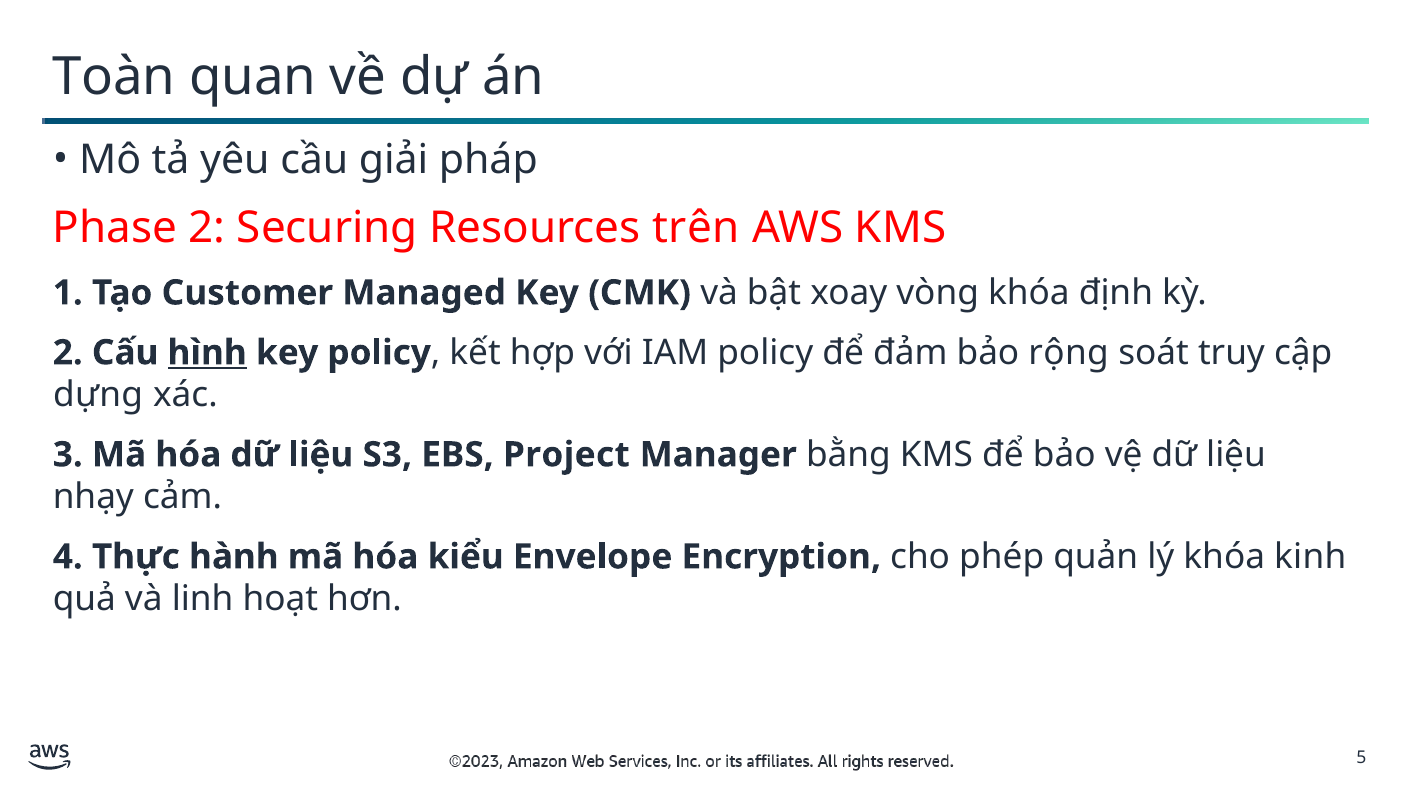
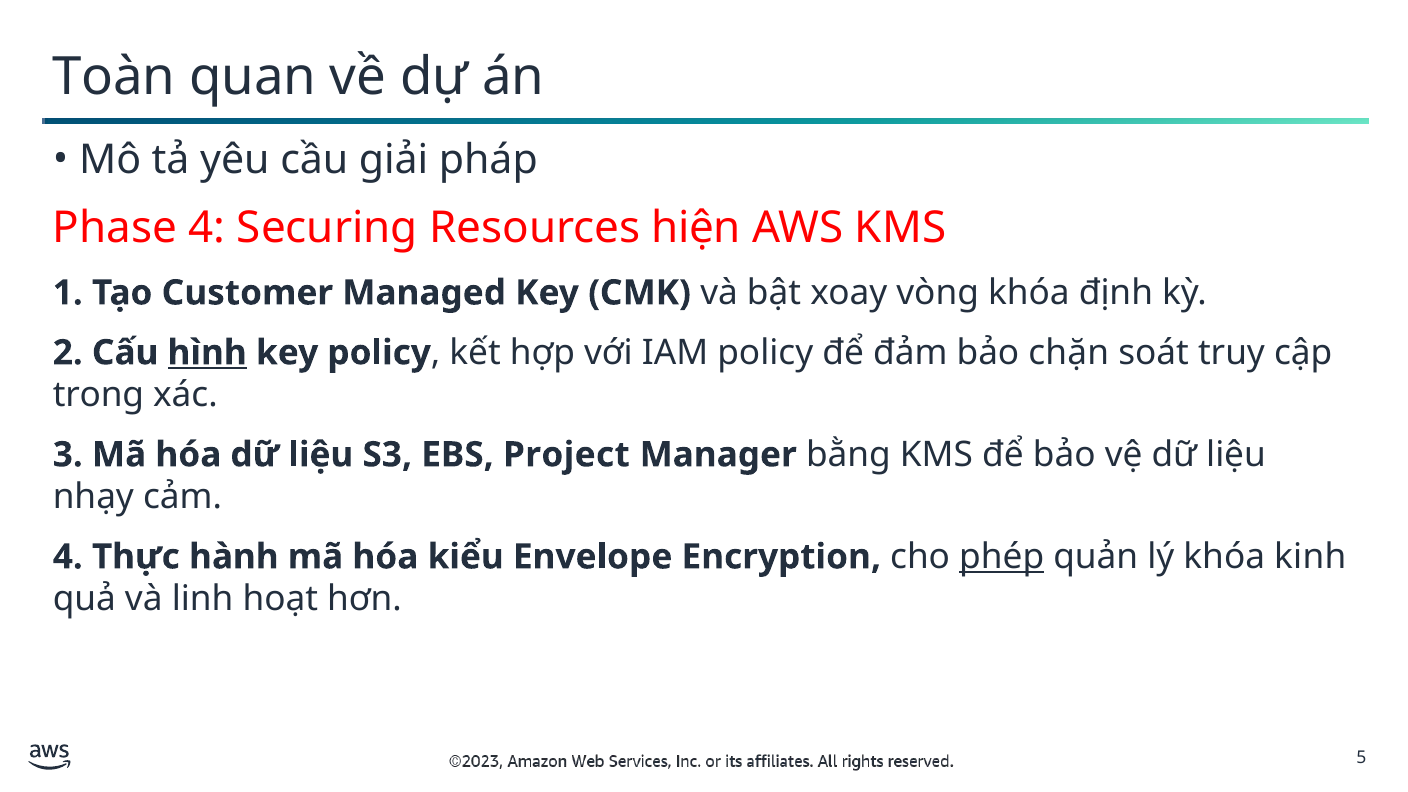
Phase 2: 2 -> 4
trên: trên -> hiện
rộng: rộng -> chặn
dựng: dựng -> trong
phép underline: none -> present
